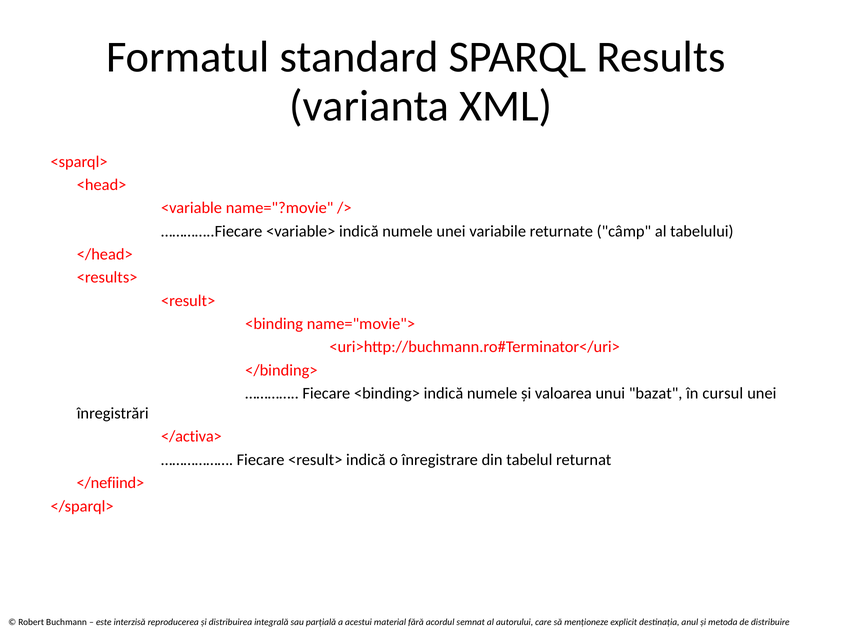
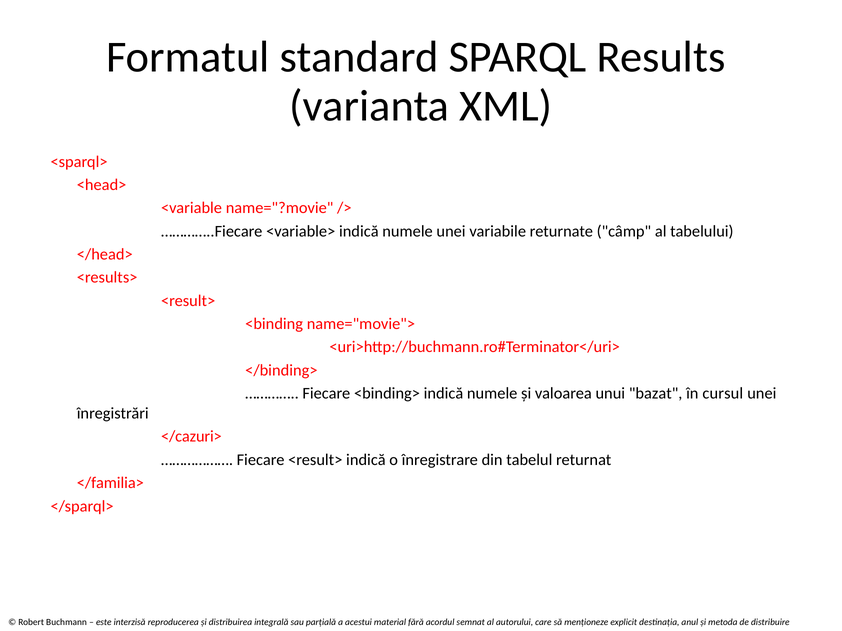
</activa>: </activa> -> </cazuri>
</nefiind>: </nefiind> -> </familia>
